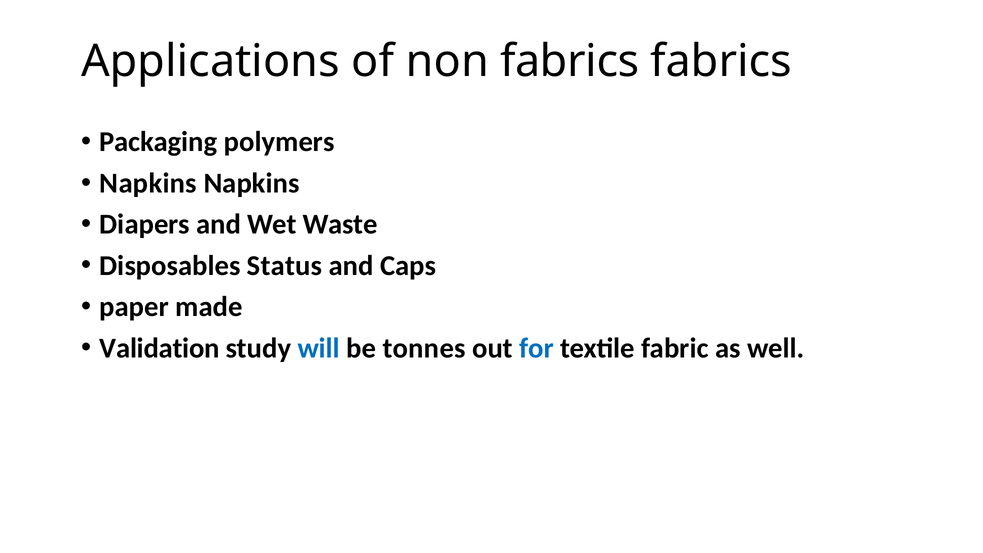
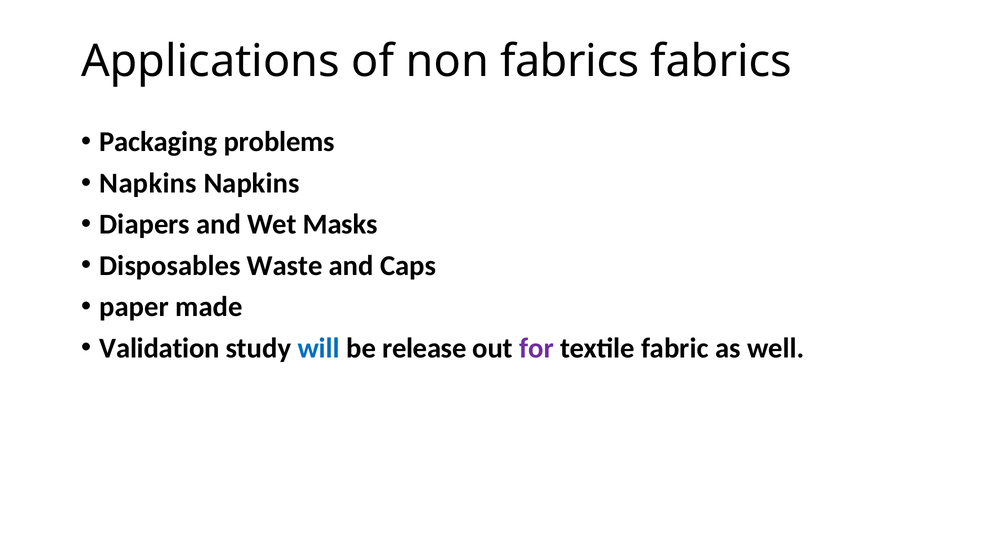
polymers: polymers -> problems
Waste: Waste -> Masks
Status: Status -> Waste
tonnes: tonnes -> release
for colour: blue -> purple
